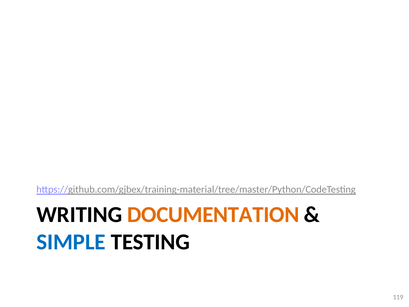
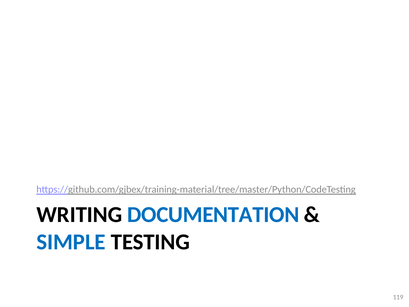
DOCUMENTATION colour: orange -> blue
